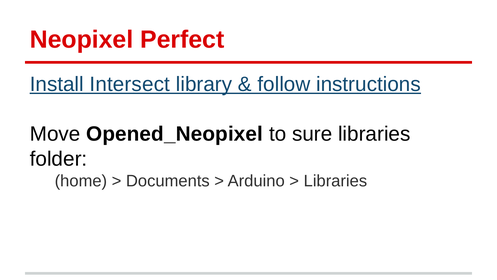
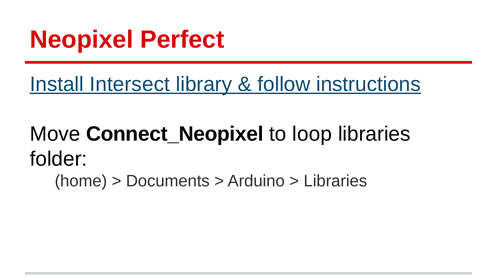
Opened_Neopixel: Opened_Neopixel -> Connect_Neopixel
sure: sure -> loop
